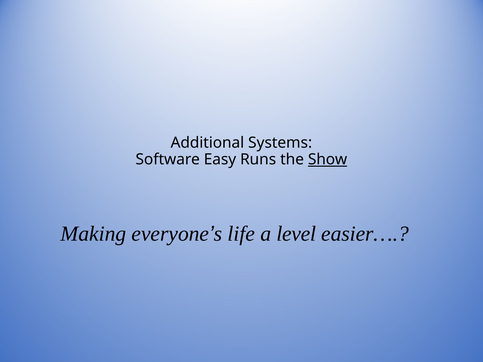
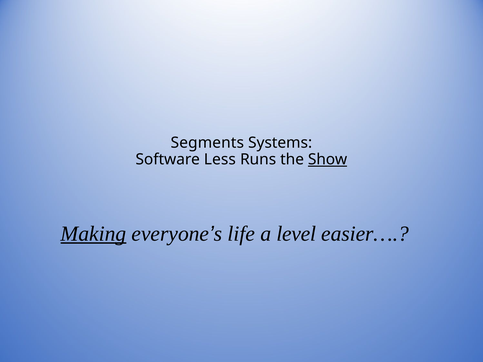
Additional: Additional -> Segments
Easy: Easy -> Less
Making underline: none -> present
